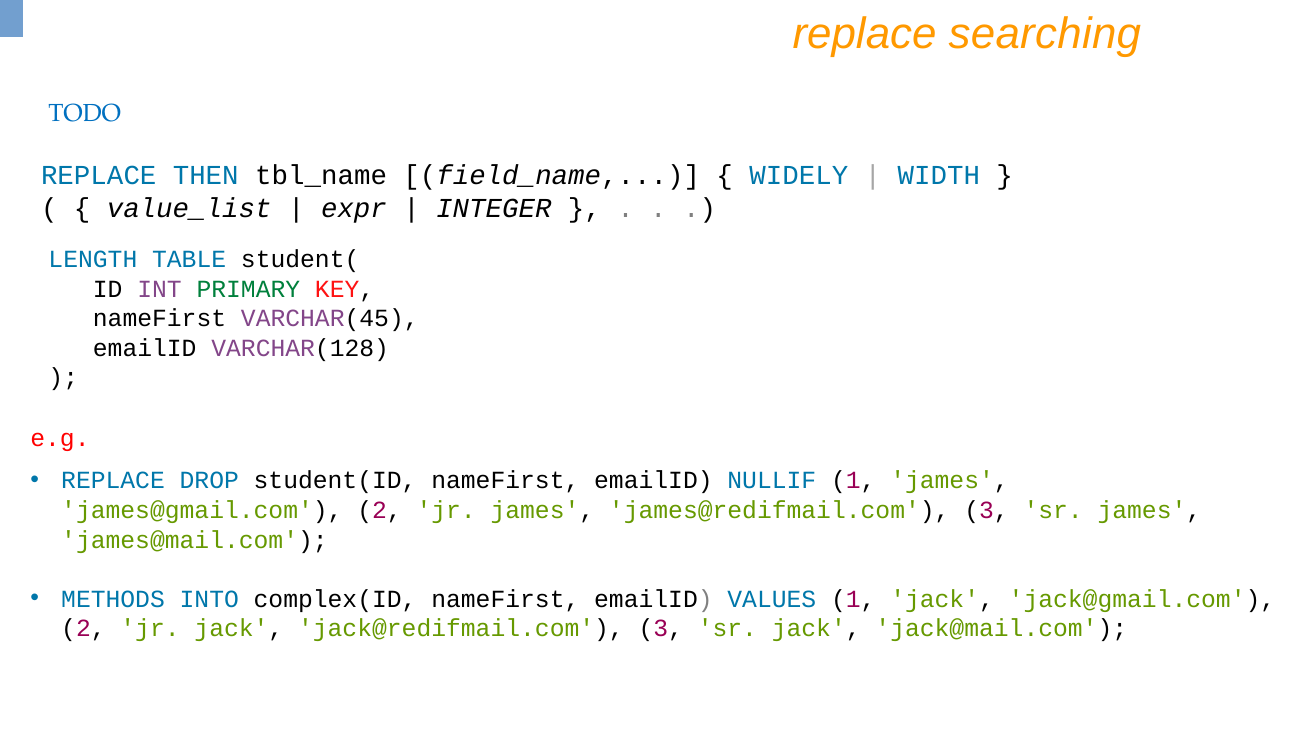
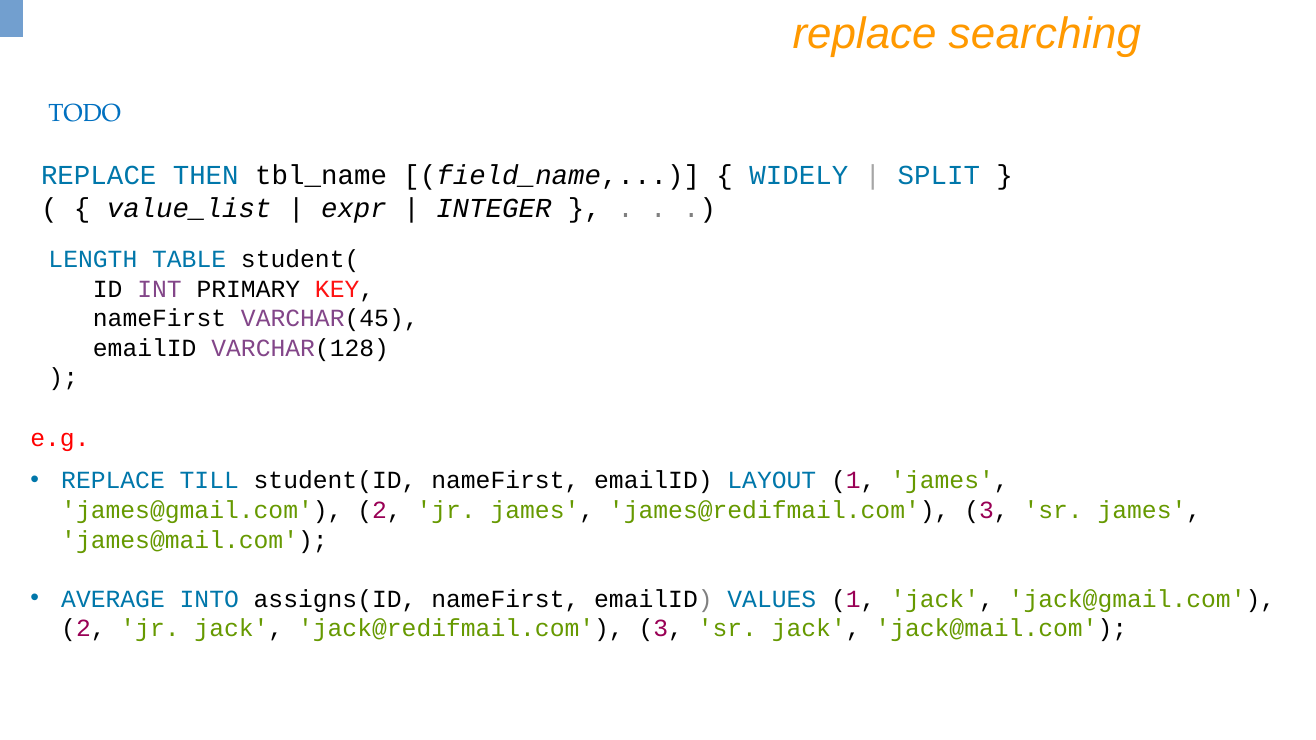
WIDTH: WIDTH -> SPLIT
PRIMARY colour: green -> black
DROP: DROP -> TILL
NULLIF: NULLIF -> LAYOUT
METHODS: METHODS -> AVERAGE
complex(ID: complex(ID -> assigns(ID
